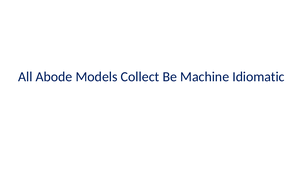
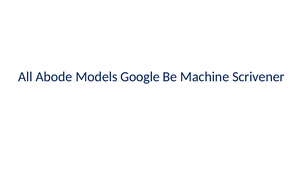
Collect: Collect -> Google
Idiomatic: Idiomatic -> Scrivener
